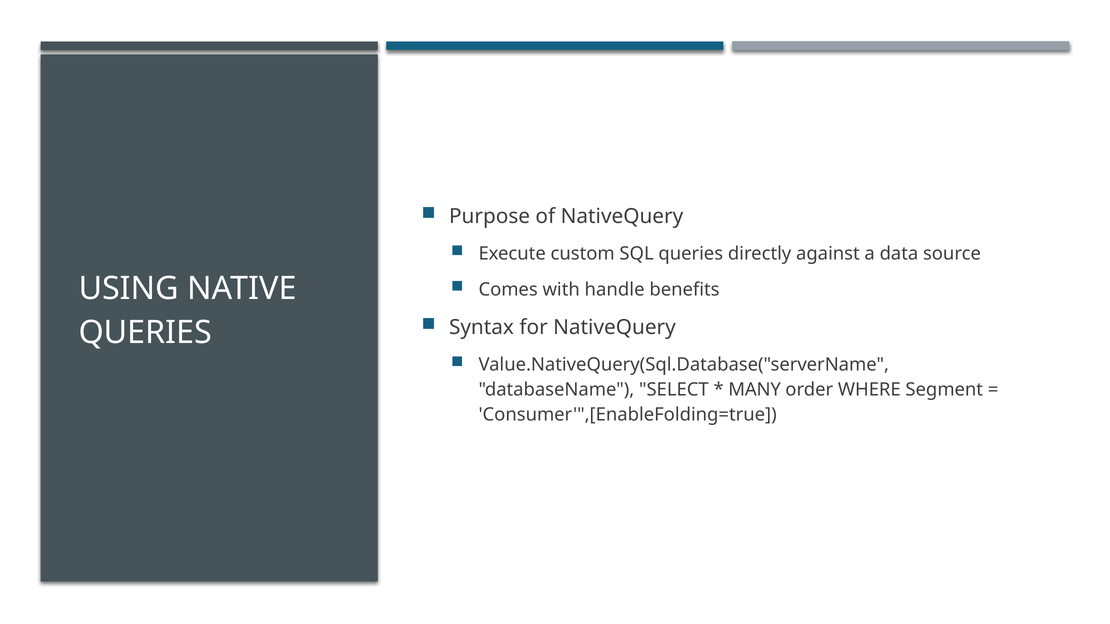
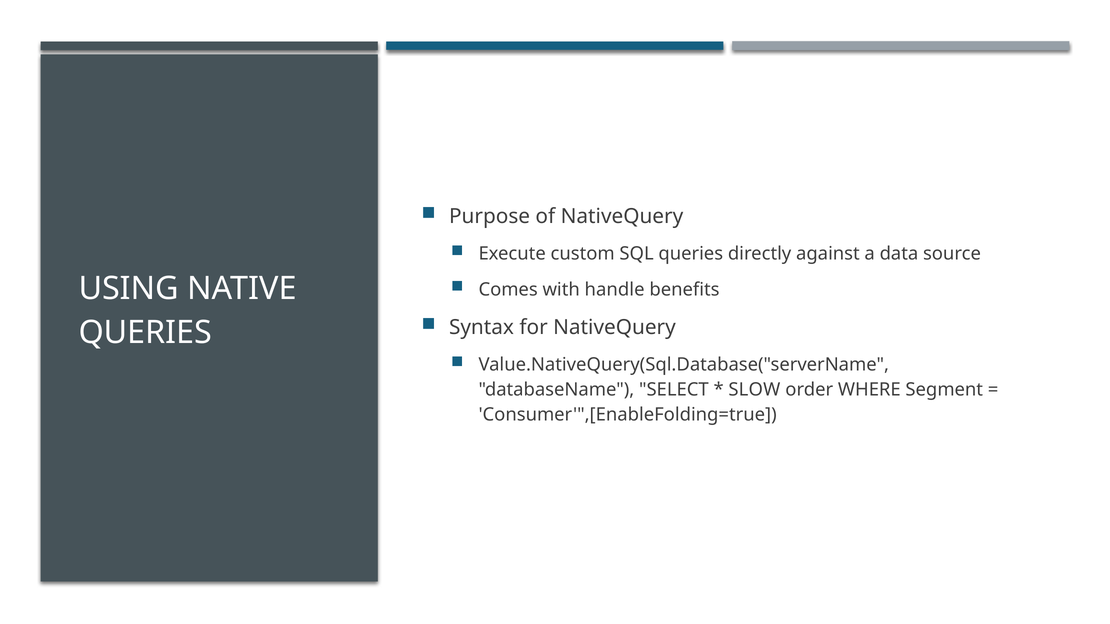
MANY: MANY -> SLOW
